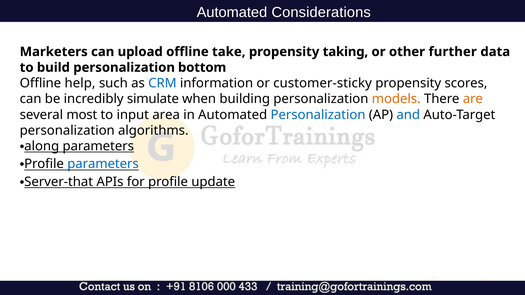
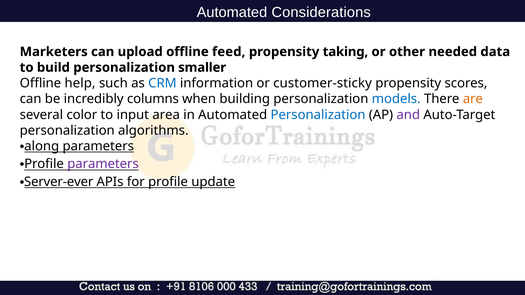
take: take -> feed
further: further -> needed
bottom: bottom -> smaller
simulate: simulate -> columns
models colour: orange -> blue
most: most -> color
and colour: blue -> purple
parameters at (103, 164) colour: blue -> purple
Server-that: Server-that -> Server-ever
